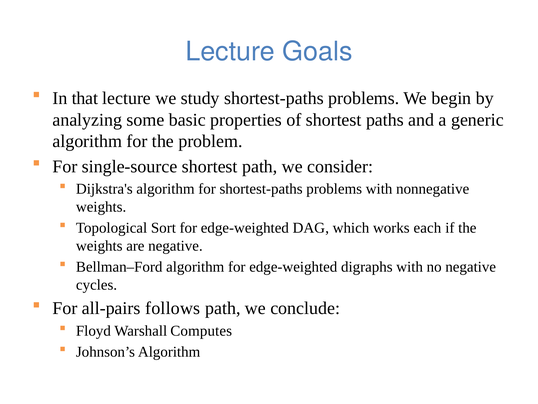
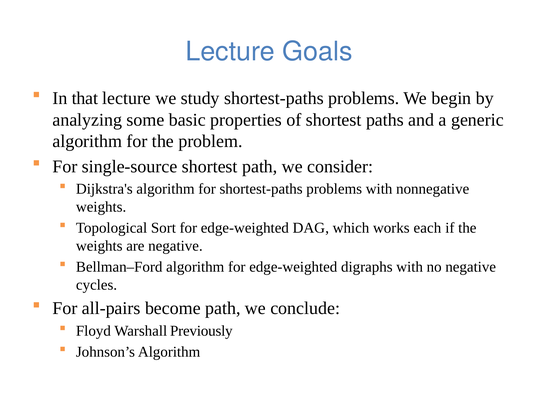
follows: follows -> become
Computes: Computes -> Previously
